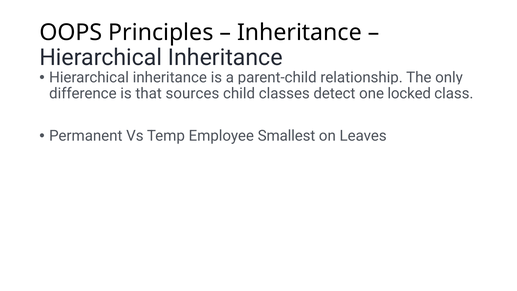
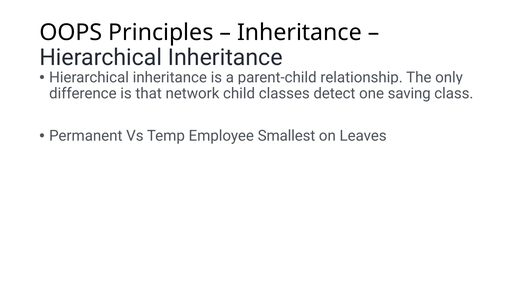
sources: sources -> network
locked: locked -> saving
